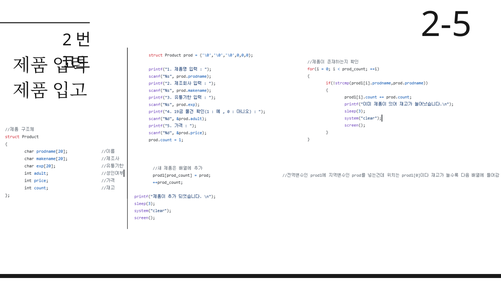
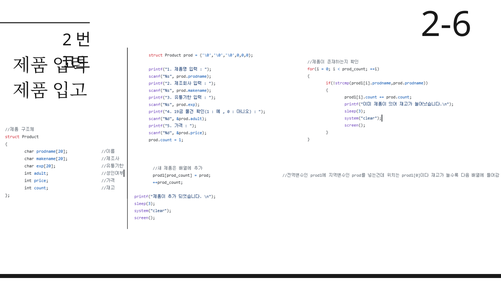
2-5: 2-5 -> 2-6
